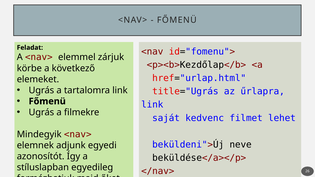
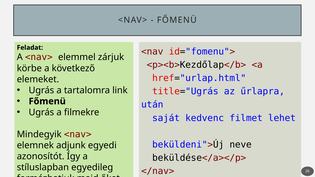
link at (152, 105): link -> után
